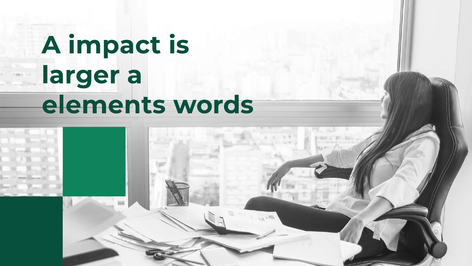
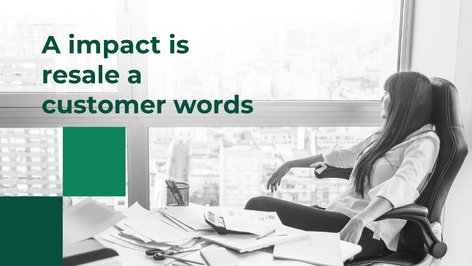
larger: larger -> resale
elements: elements -> customer
